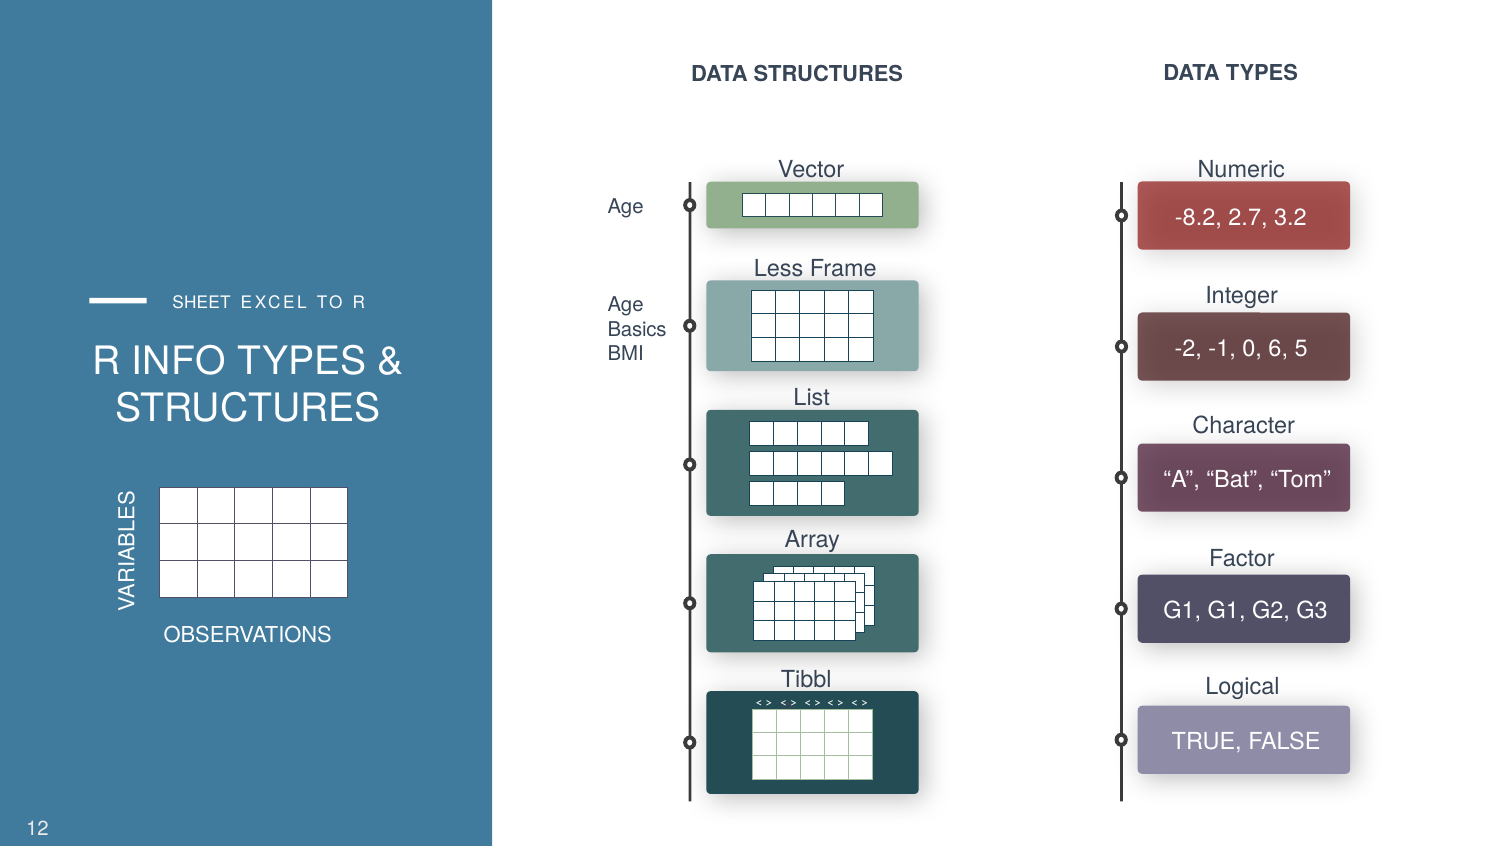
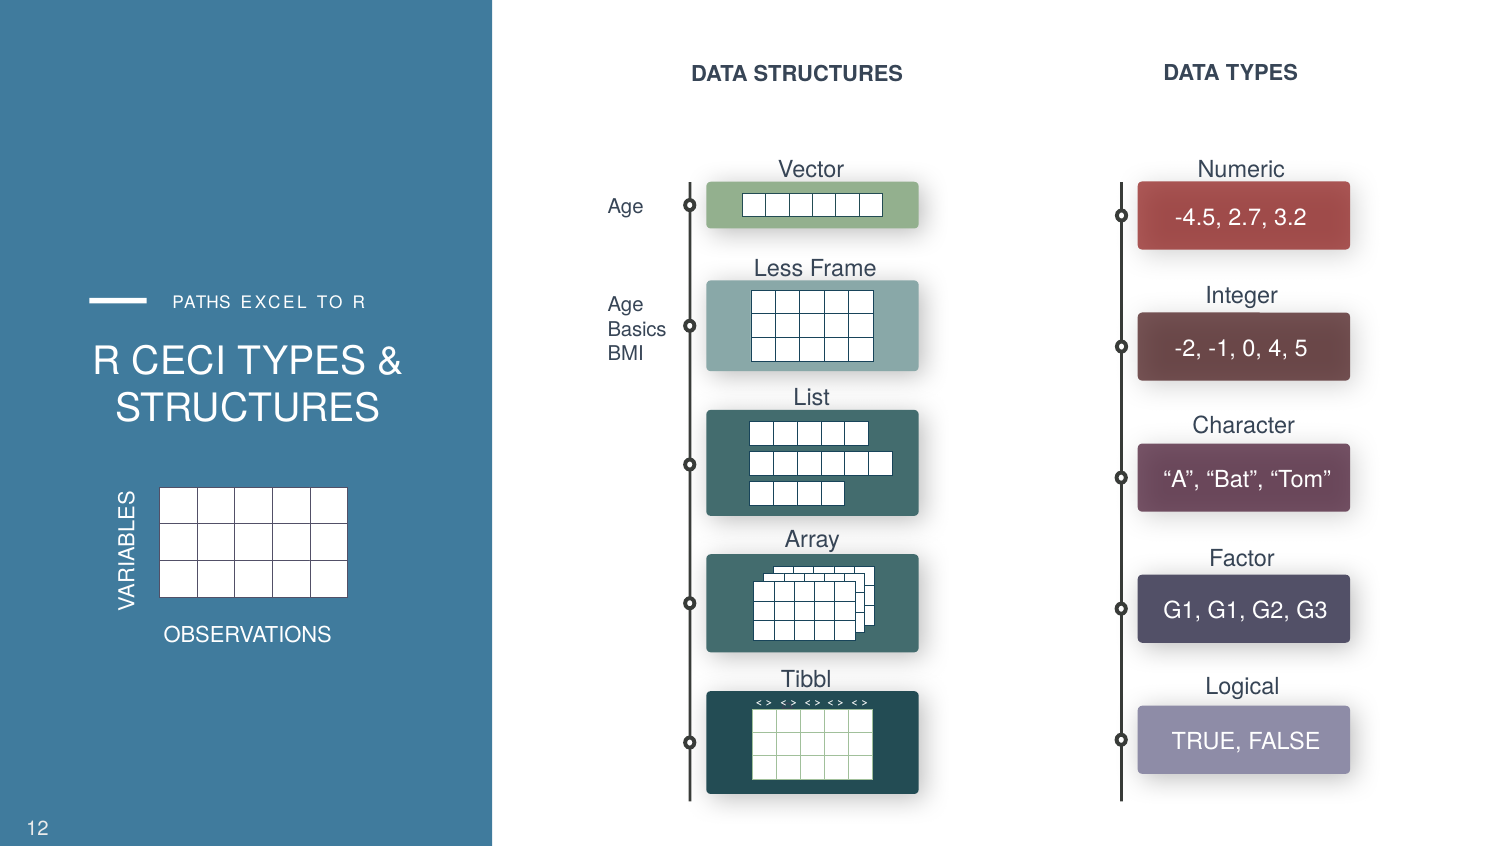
-8.2: -8.2 -> -4.5
SHEET: SHEET -> PATHS
6: 6 -> 4
INFO: INFO -> CECI
